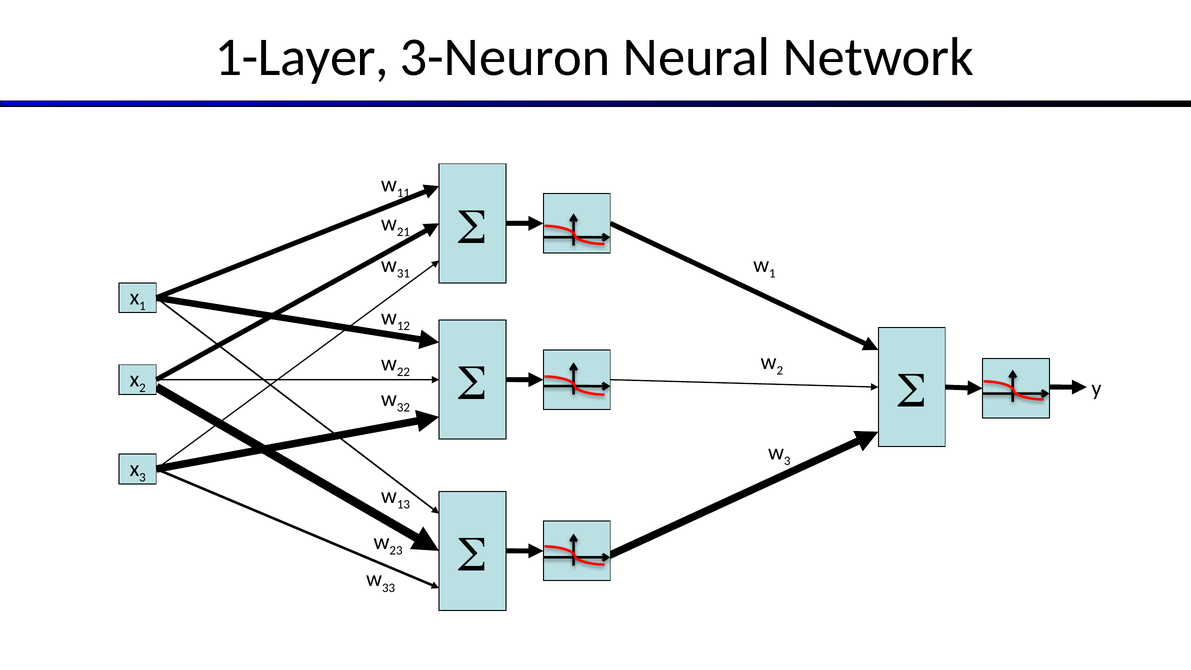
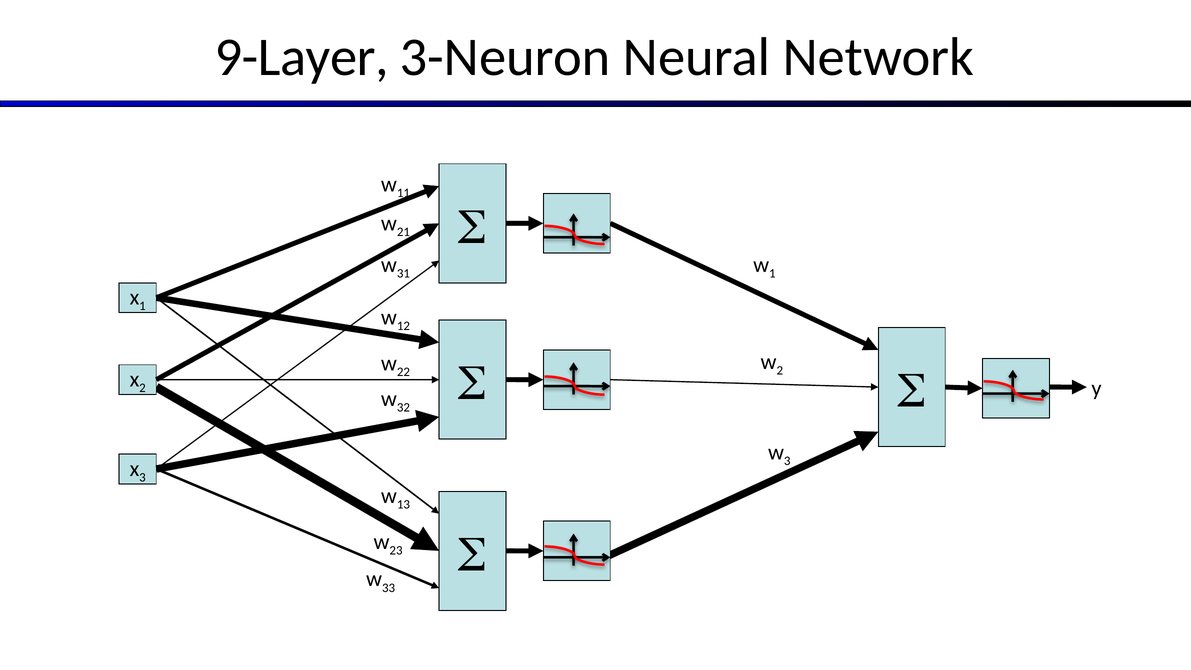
1-Layer: 1-Layer -> 9-Layer
